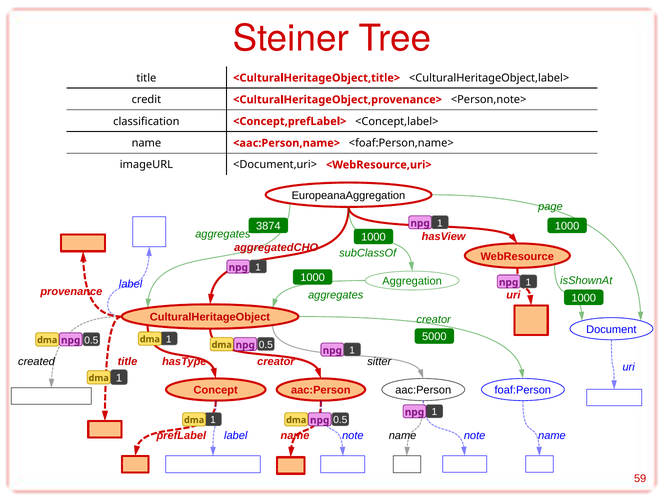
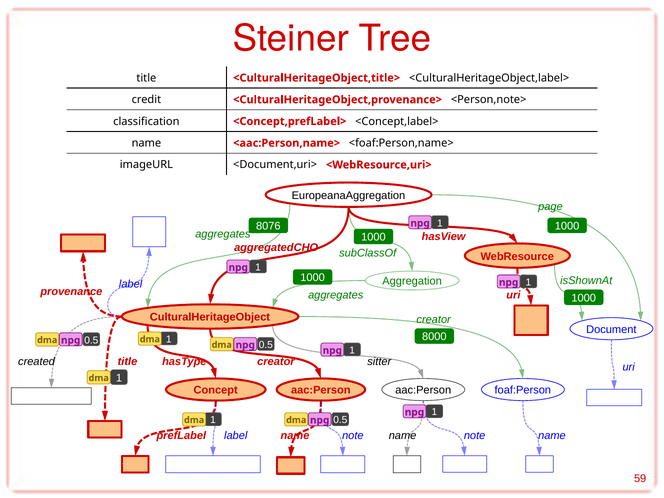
3874: 3874 -> 8076
5000: 5000 -> 8000
